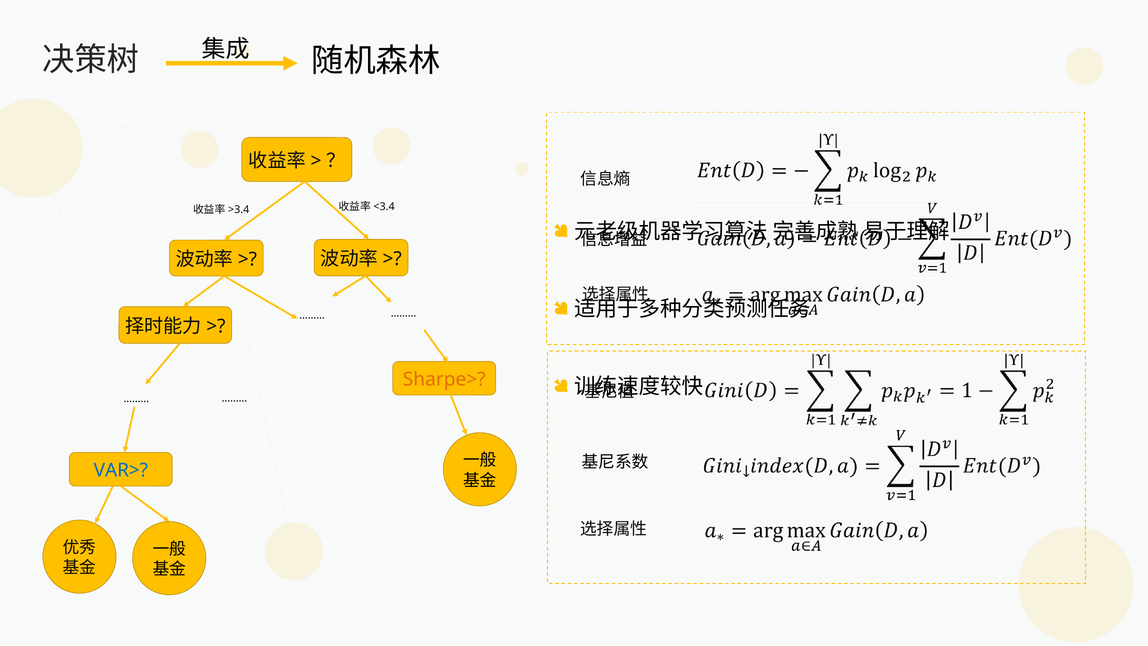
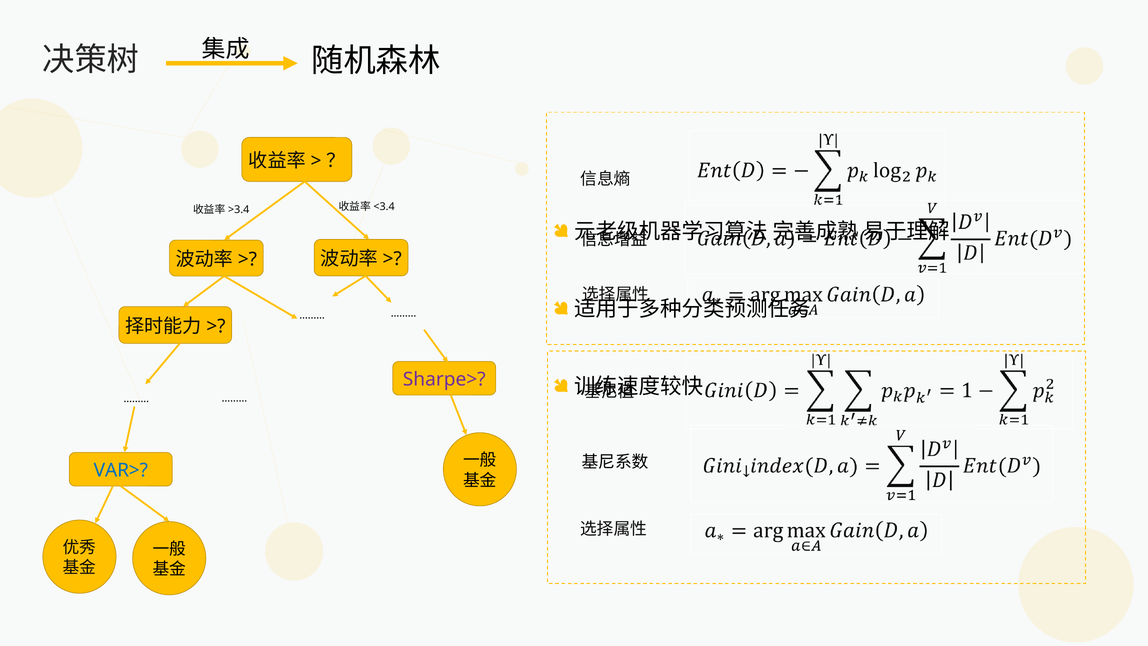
Sharpe> colour: orange -> purple
